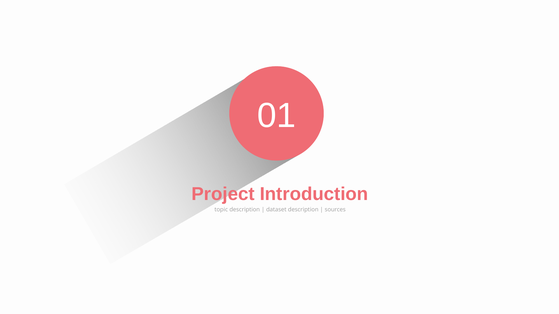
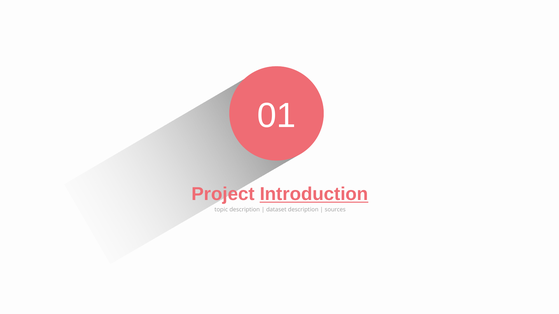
Introduction underline: none -> present
